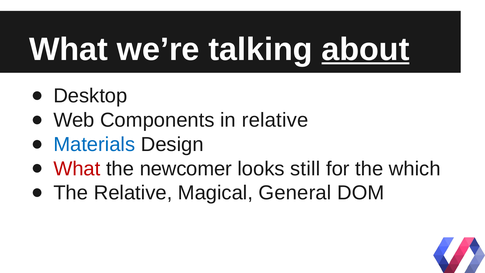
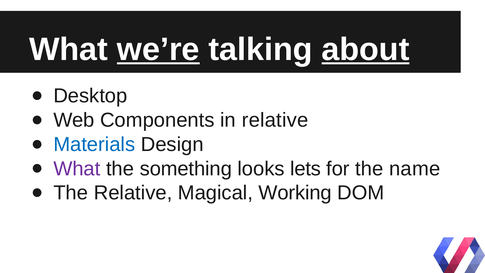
we’re underline: none -> present
What at (77, 169) colour: red -> purple
newcomer: newcomer -> something
still: still -> lets
which: which -> name
General: General -> Working
